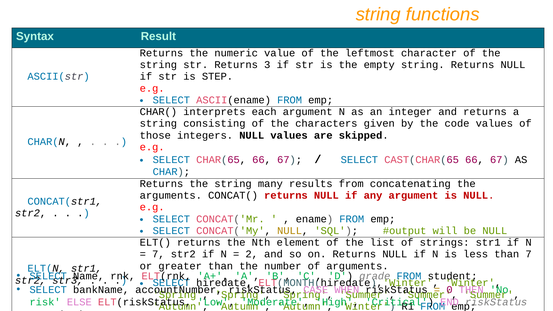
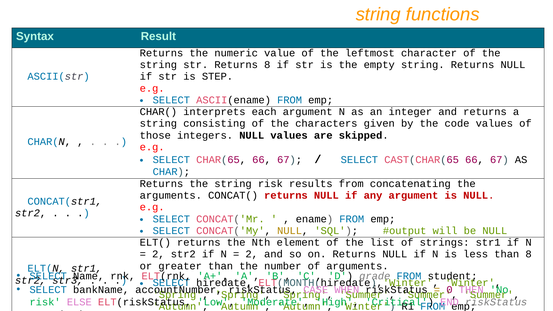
Returns 3: 3 -> 8
string many: many -> risk
7 at (158, 254): 7 -> 2
than 7: 7 -> 8
